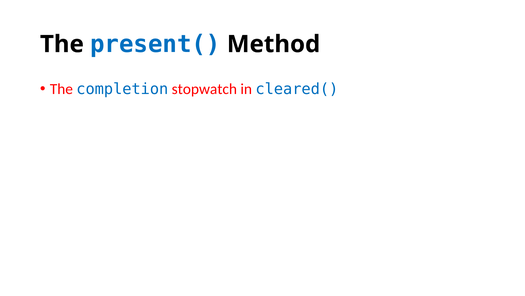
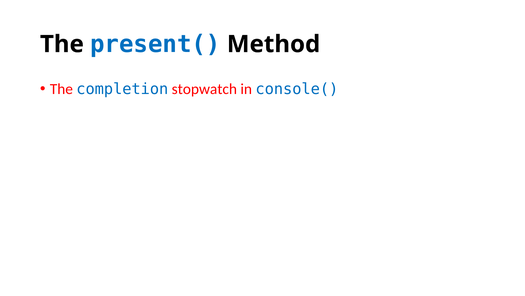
cleared(: cleared( -> console(
